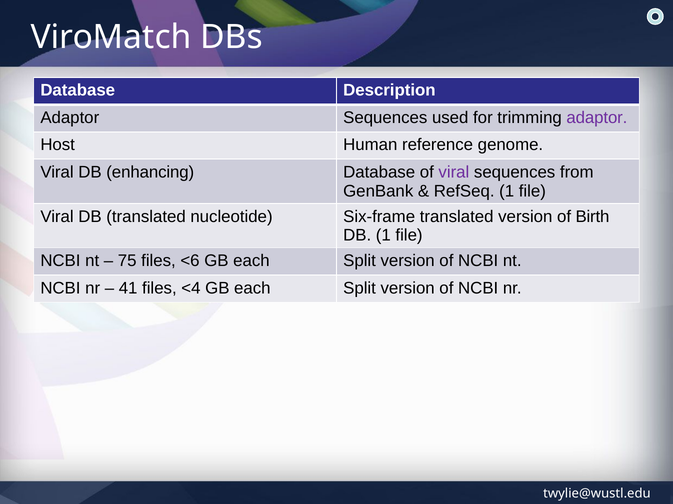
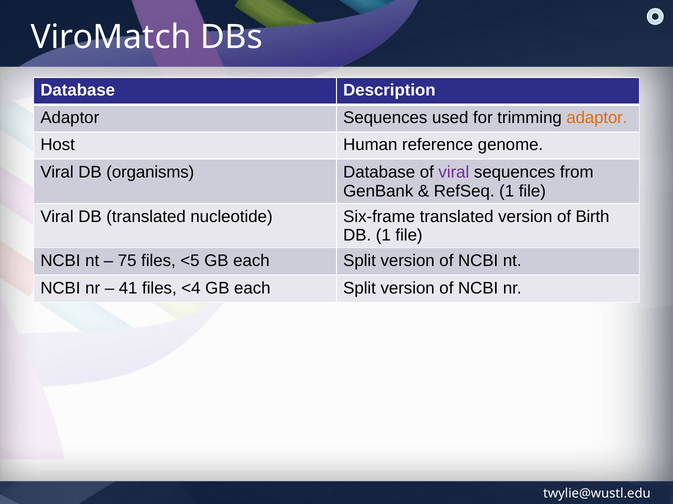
adaptor at (597, 118) colour: purple -> orange
enhancing: enhancing -> organisms
<6: <6 -> <5
